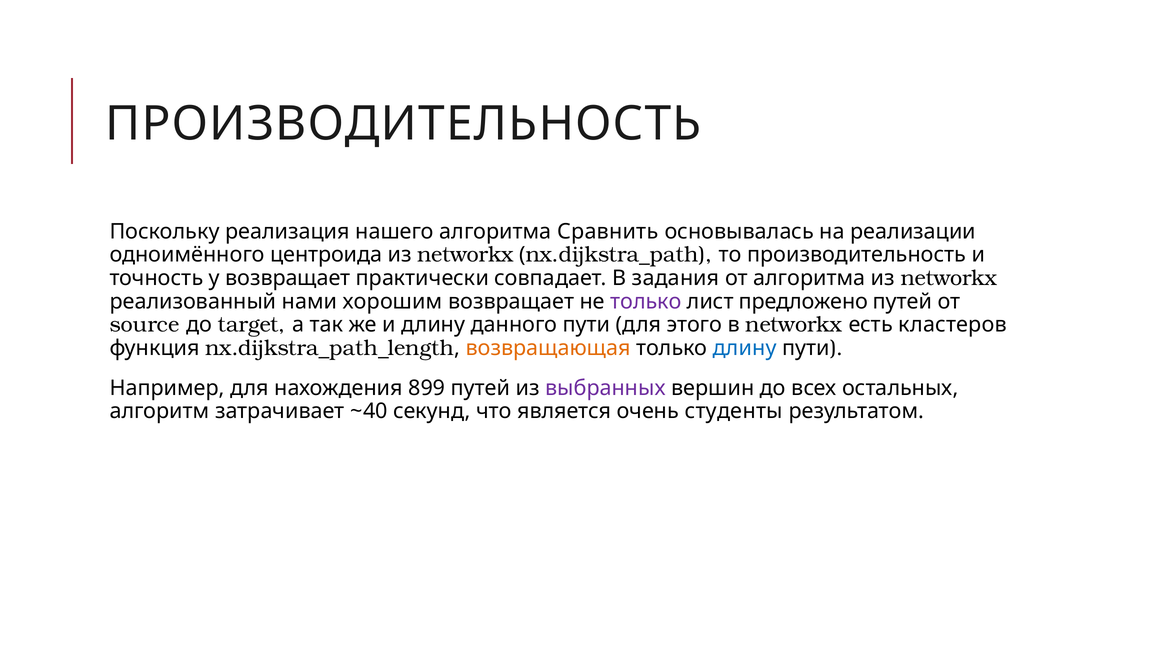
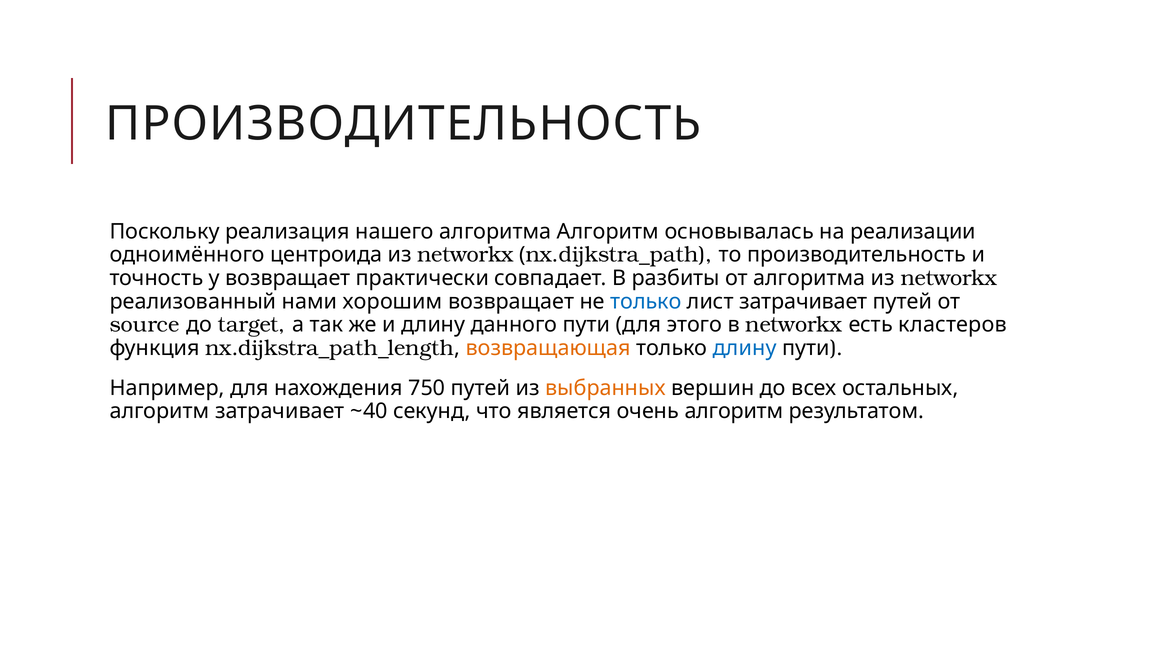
алгоритма Сравнить: Сравнить -> Алгоритм
задания: задания -> разбиты
только at (646, 302) colour: purple -> blue
лист предложено: предложено -> затрачивает
899: 899 -> 750
выбранных colour: purple -> orange
очень студенты: студенты -> алгоритм
